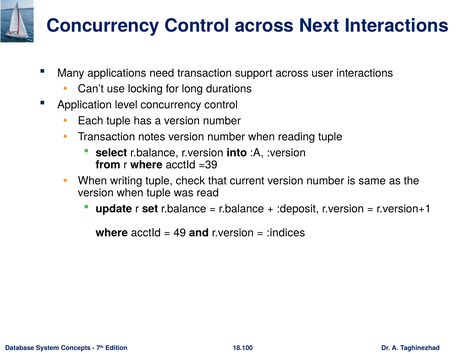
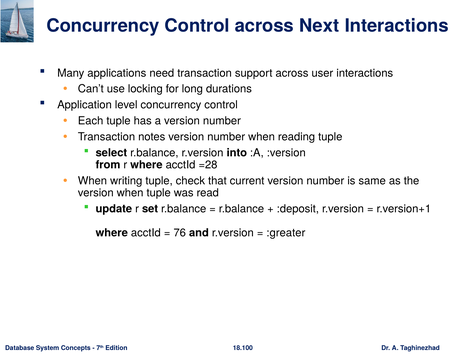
=39: =39 -> =28
49: 49 -> 76
:indices: :indices -> :greater
